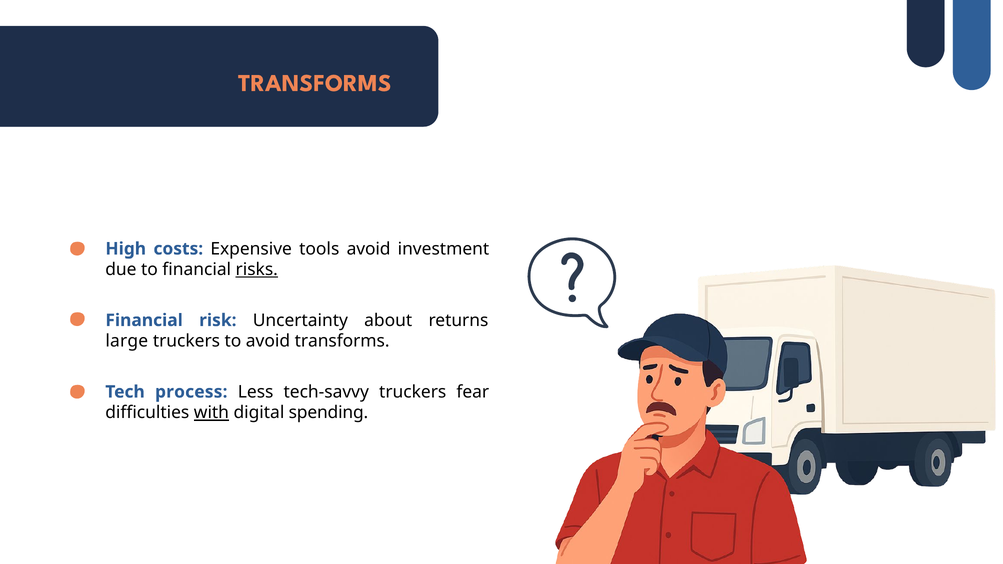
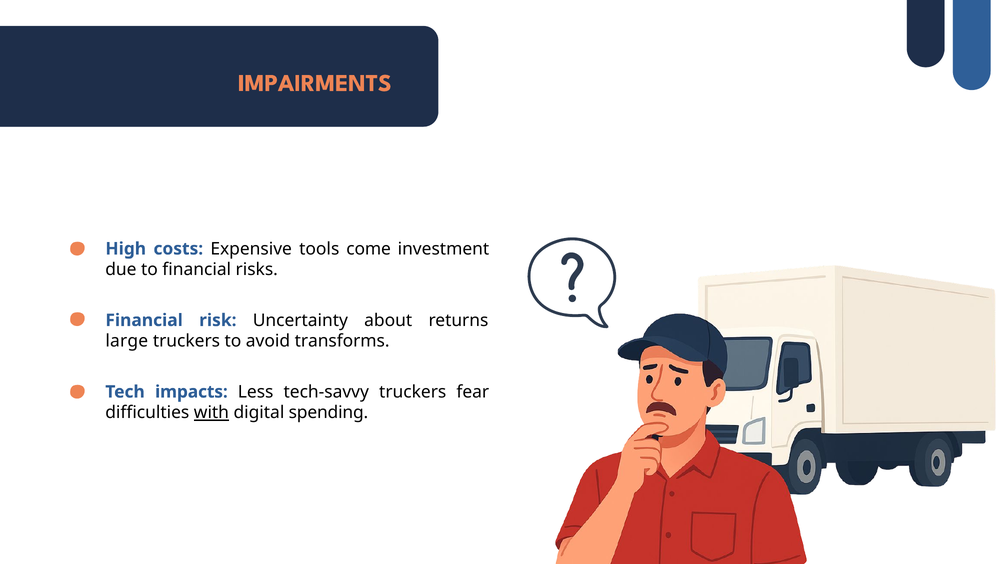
TRANSFORMS at (315, 83): TRANSFORMS -> IMPAIRMENTS
tools avoid: avoid -> come
risks underline: present -> none
process: process -> impacts
